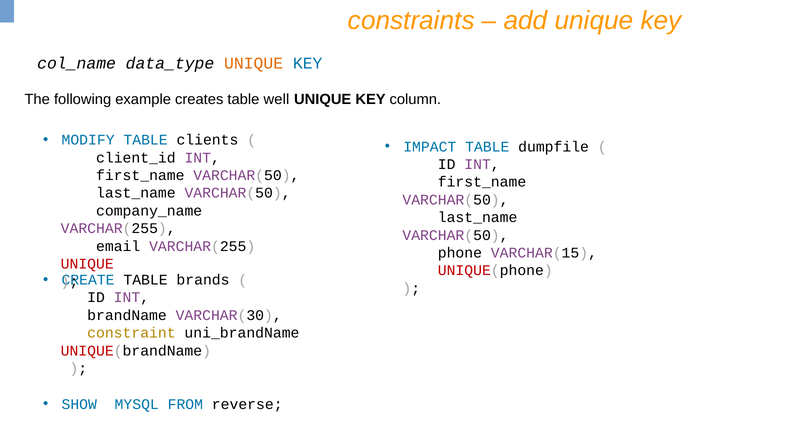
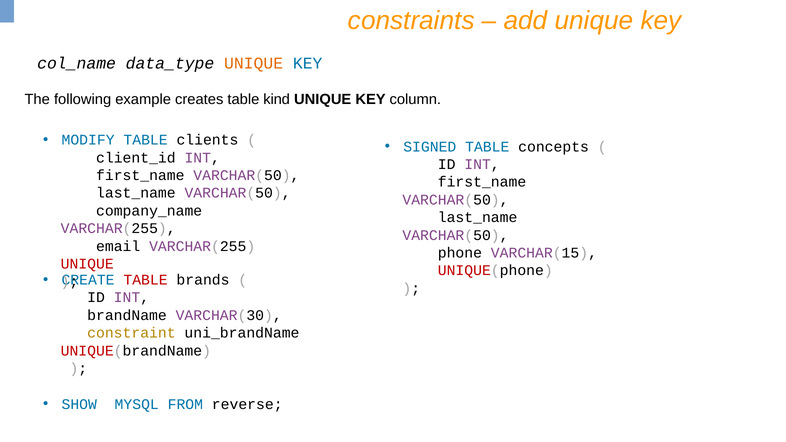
well: well -> kind
IMPACT: IMPACT -> SIGNED
dumpfile: dumpfile -> concepts
TABLE at (146, 280) colour: black -> red
